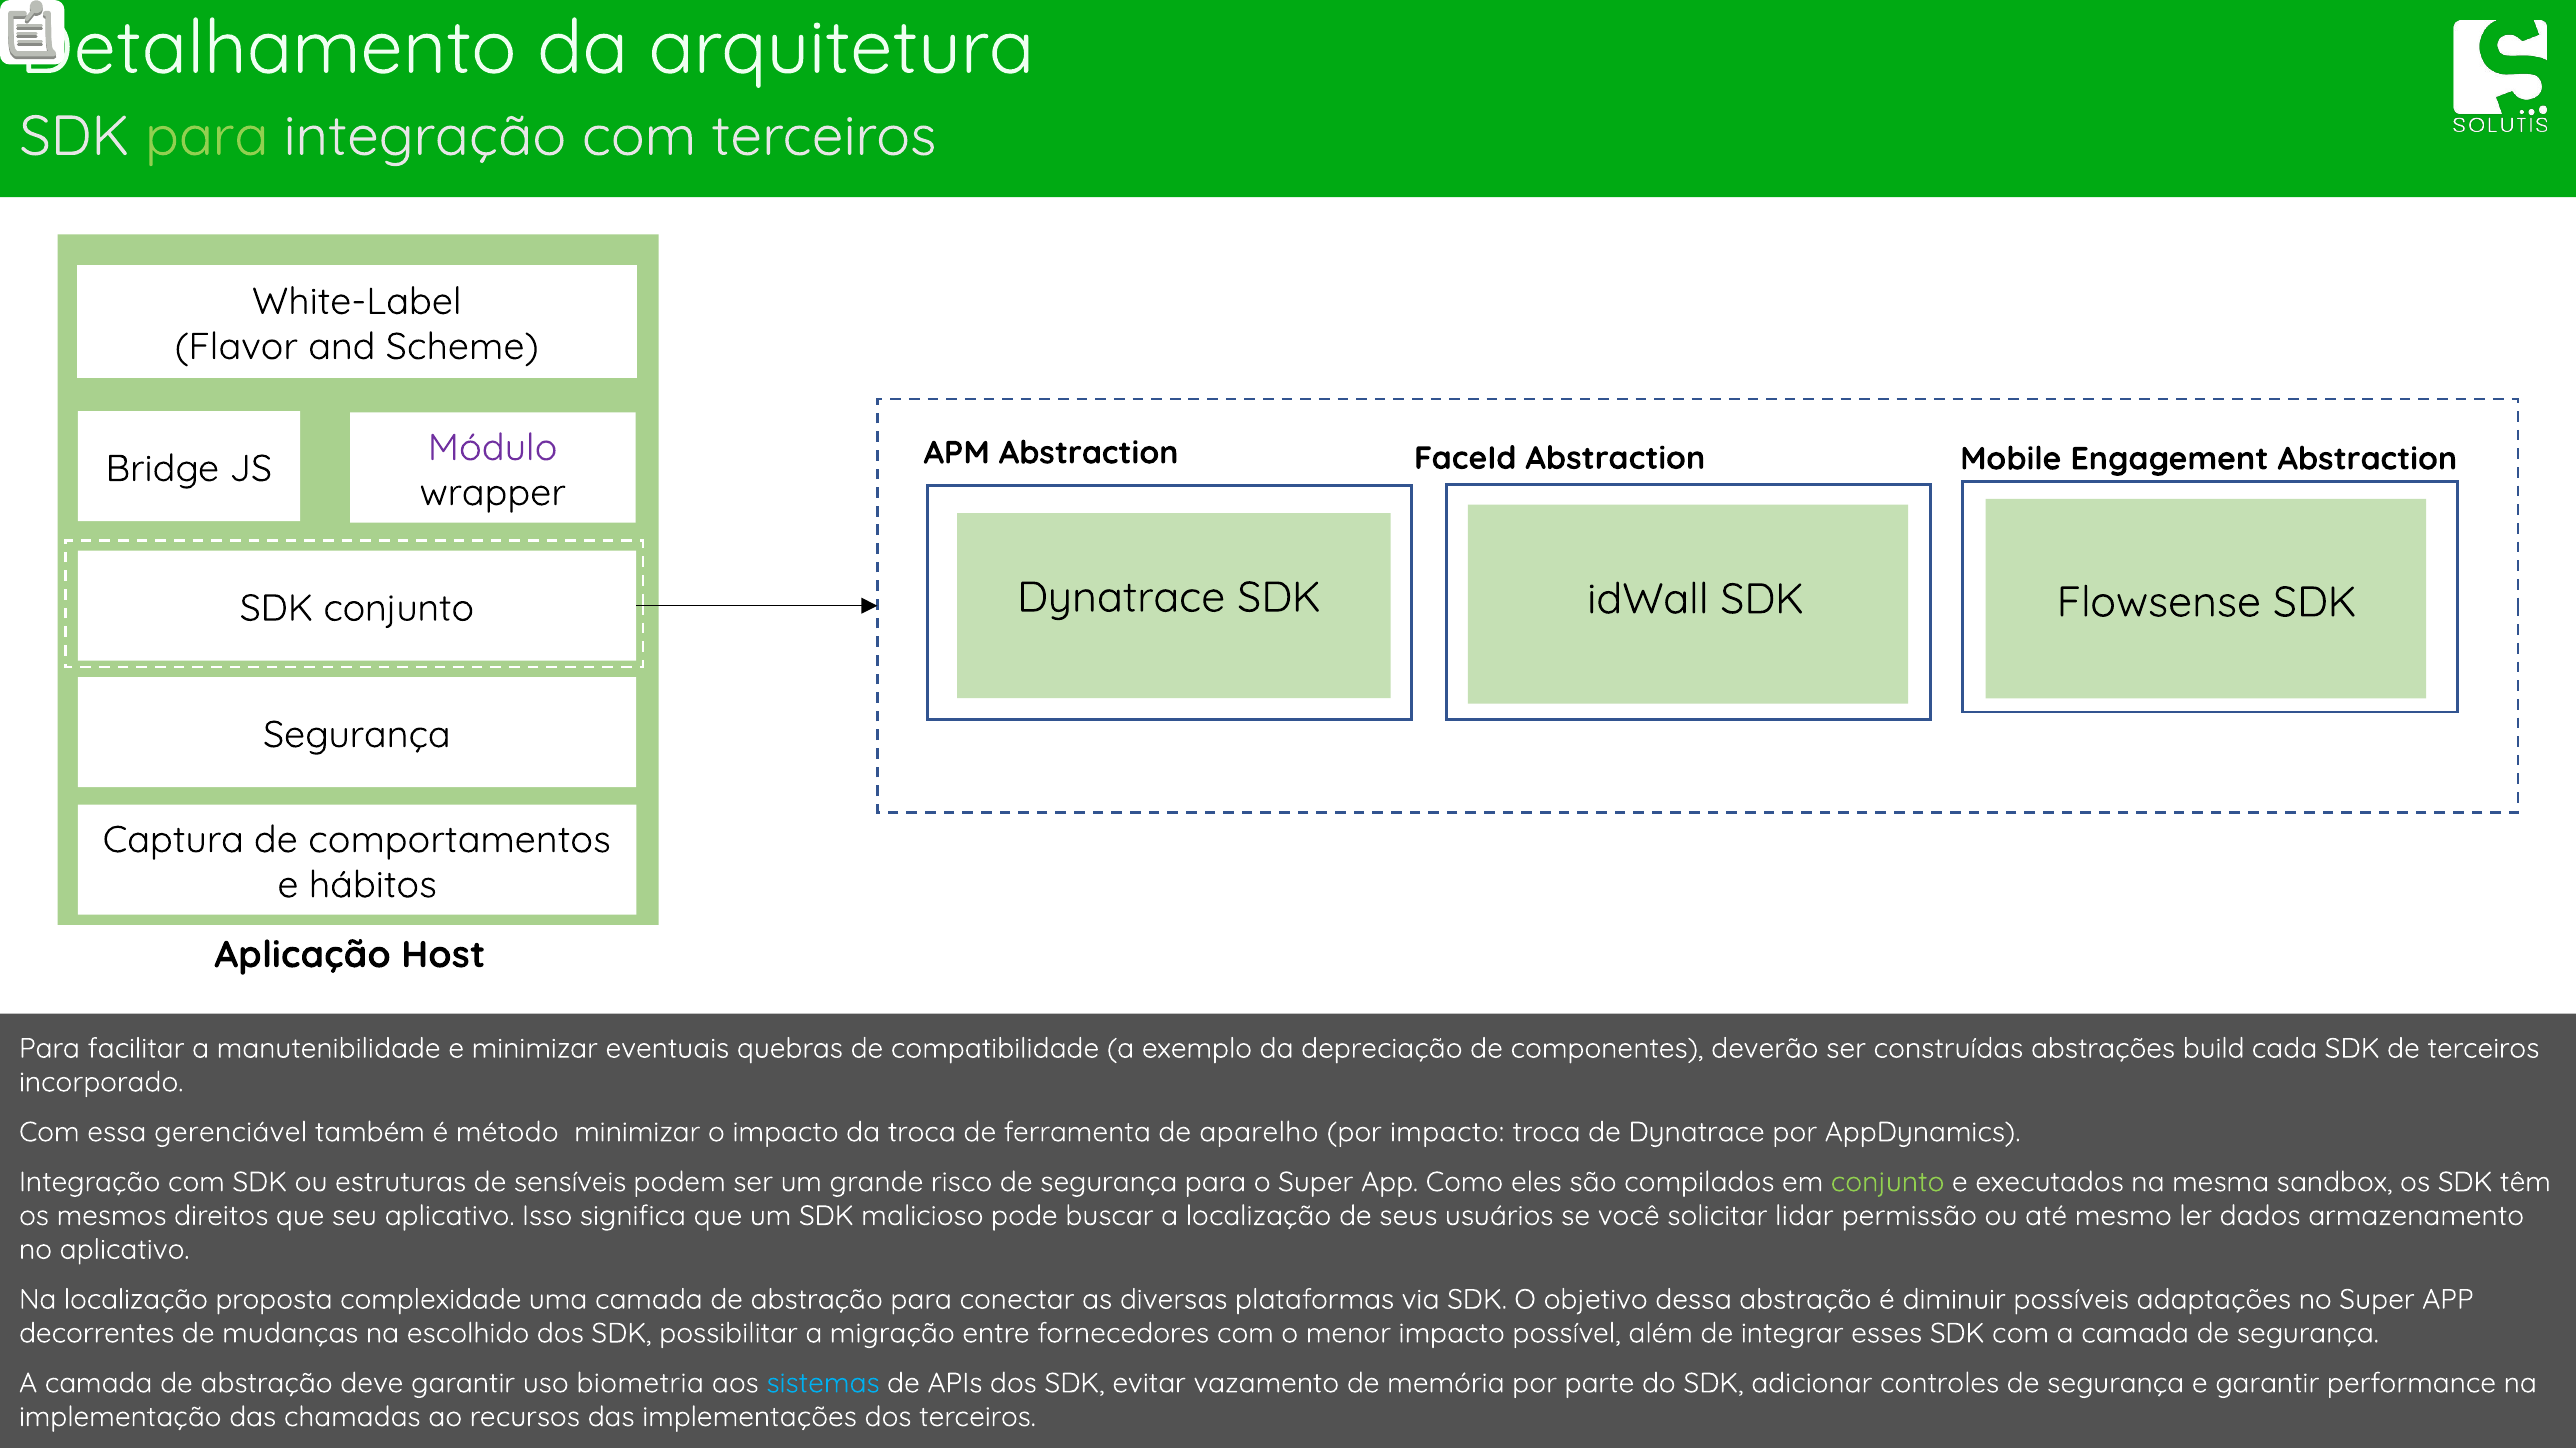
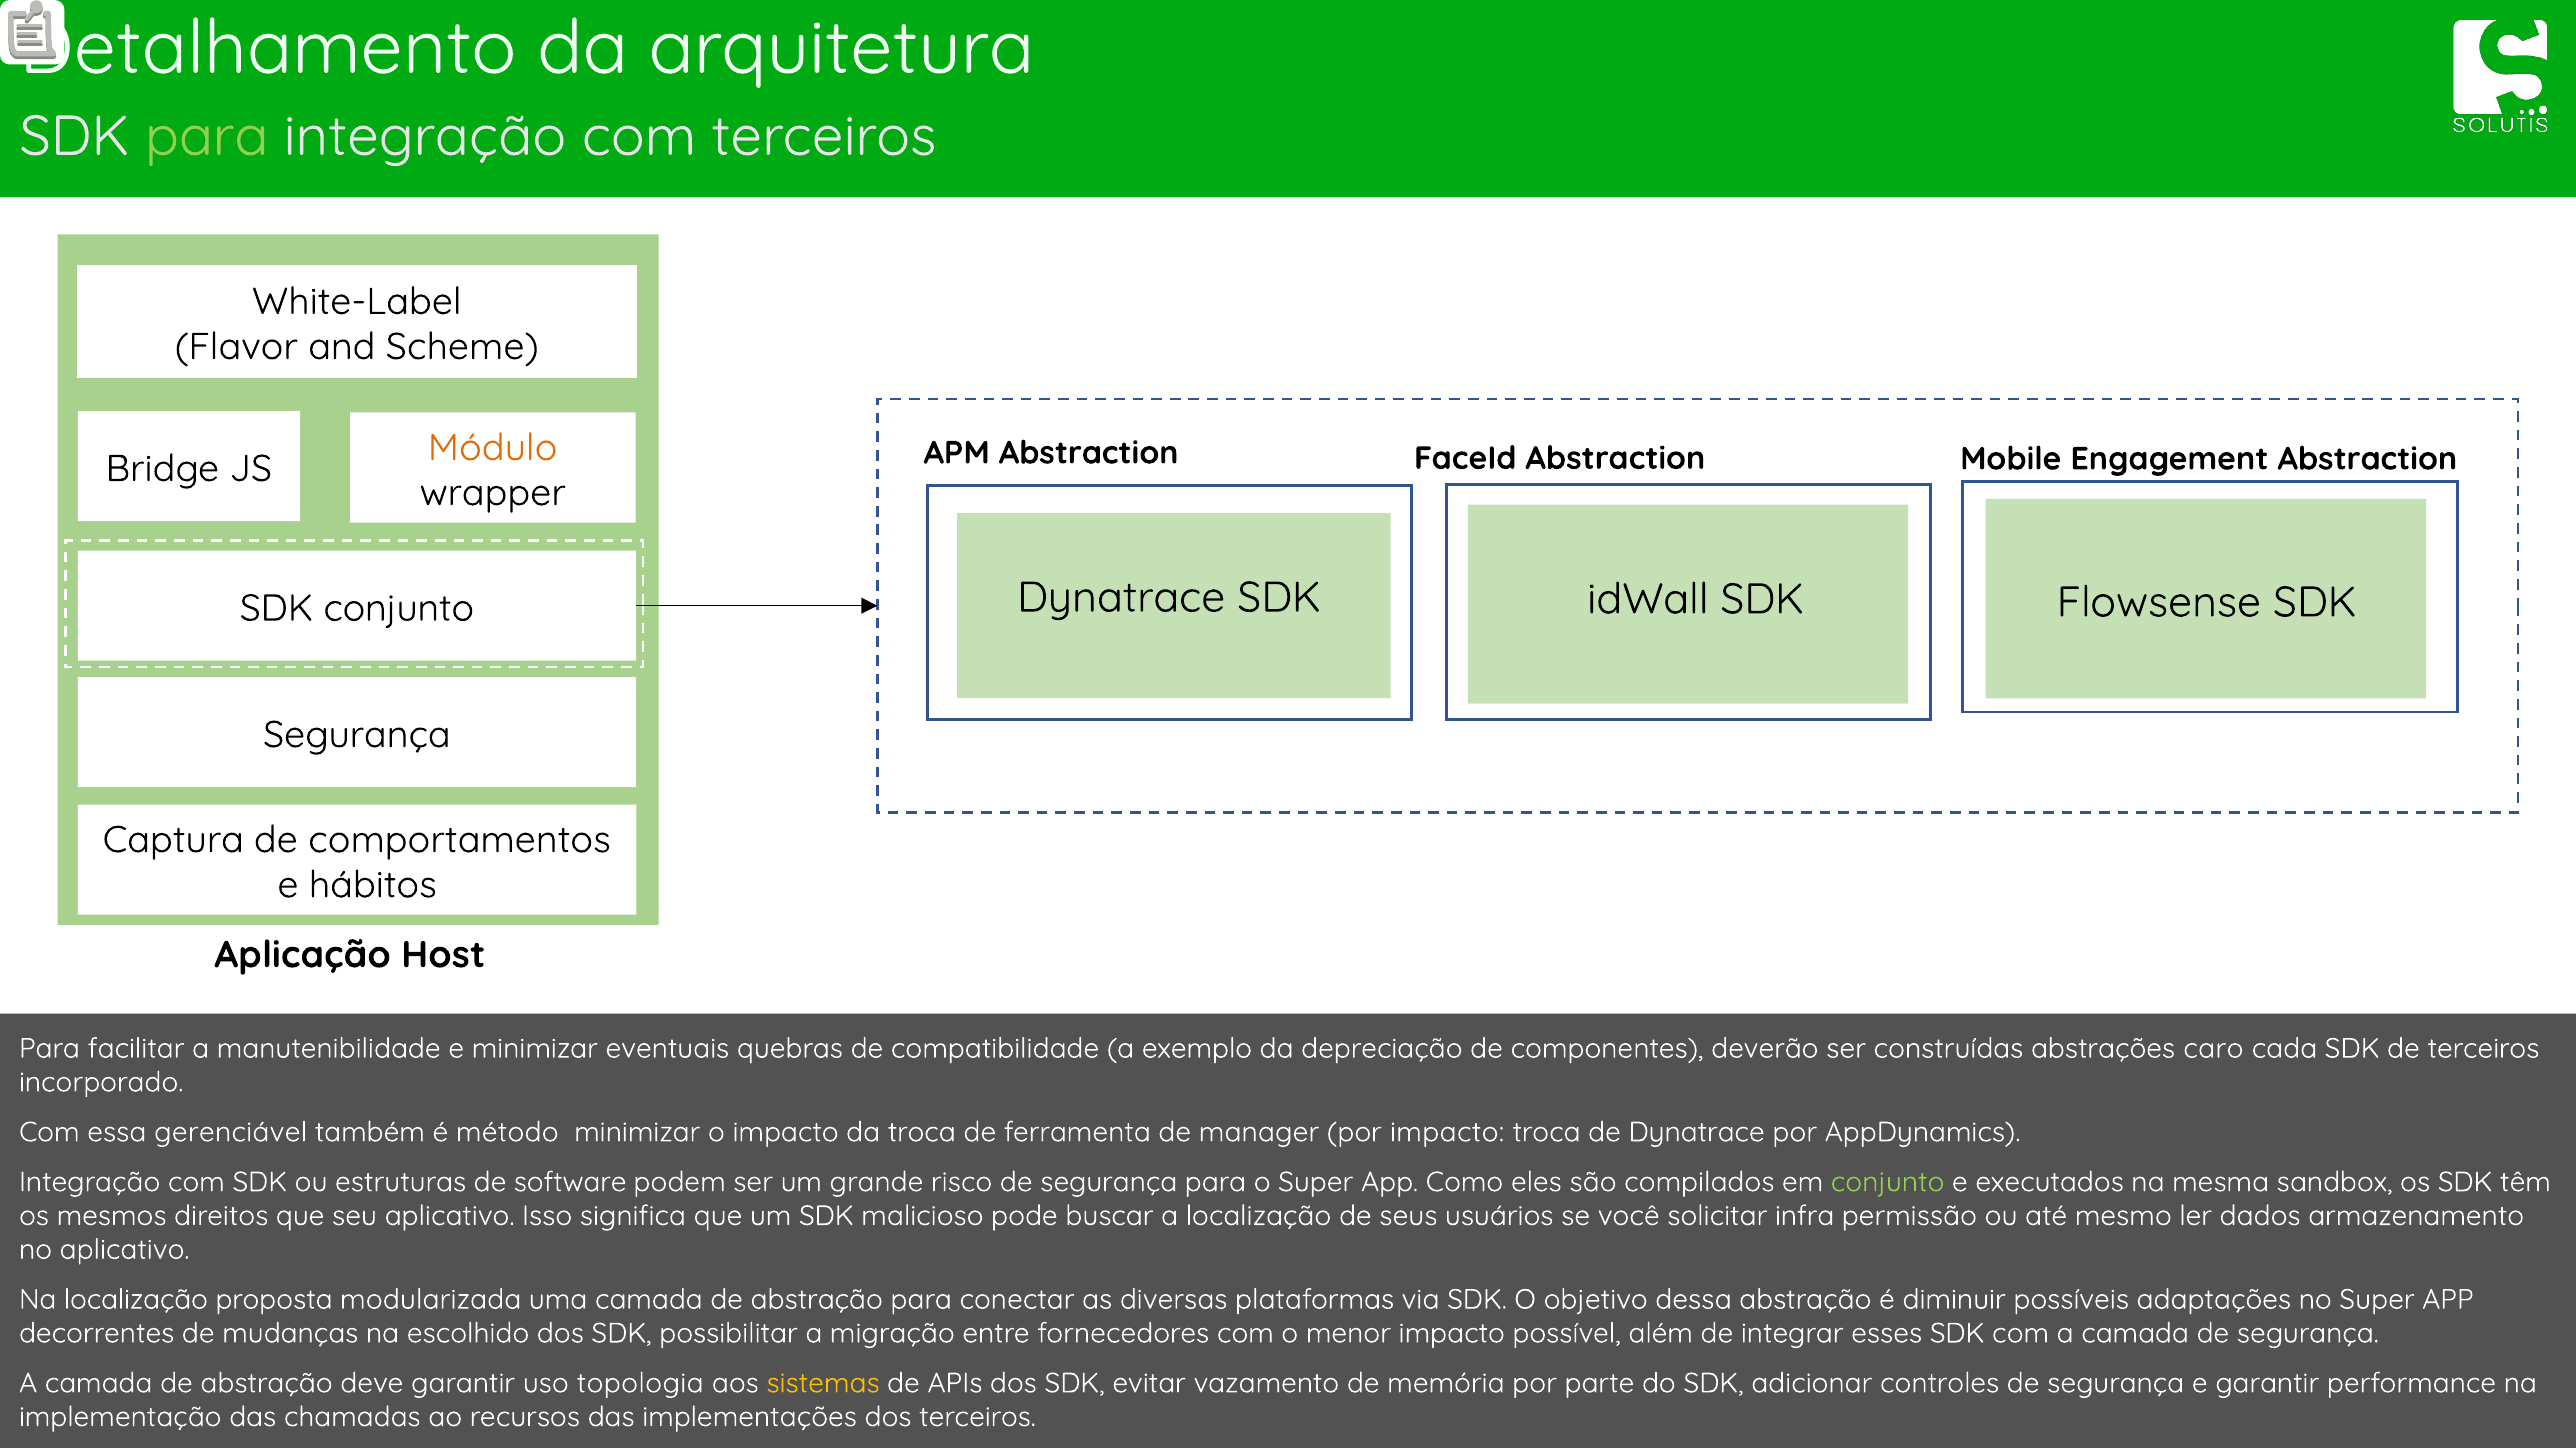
Módulo colour: purple -> orange
build: build -> caro
aparelho: aparelho -> manager
sensíveis: sensíveis -> software
lidar: lidar -> infra
complexidade: complexidade -> modularizada
biometria: biometria -> topologia
sistemas colour: light blue -> yellow
